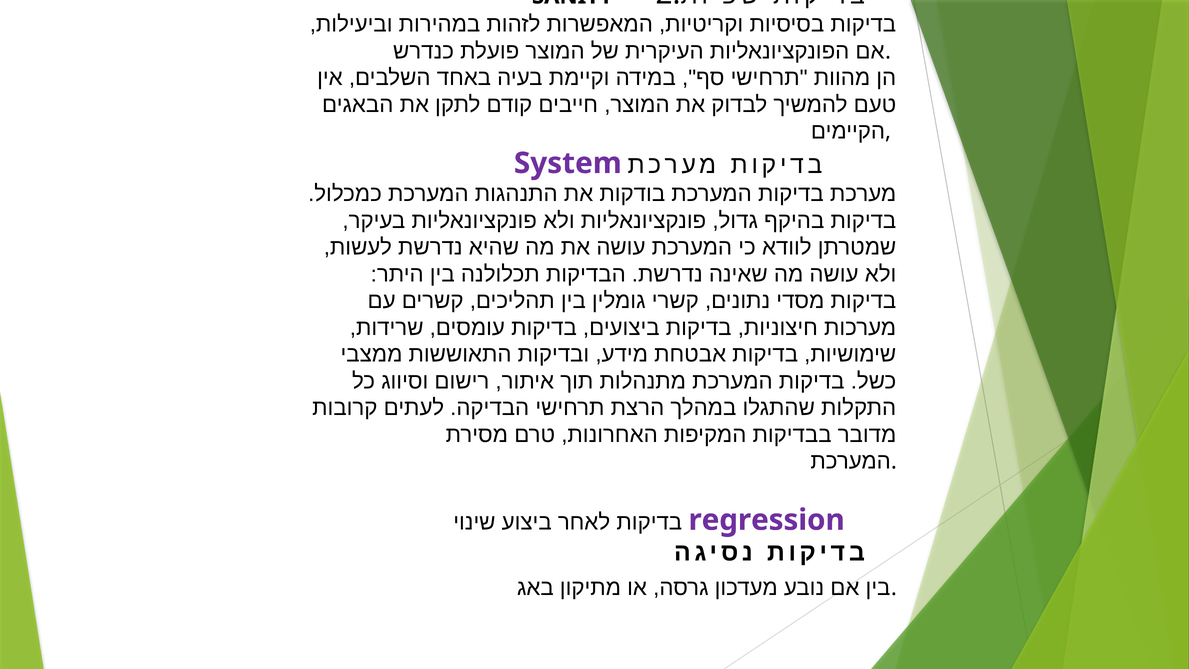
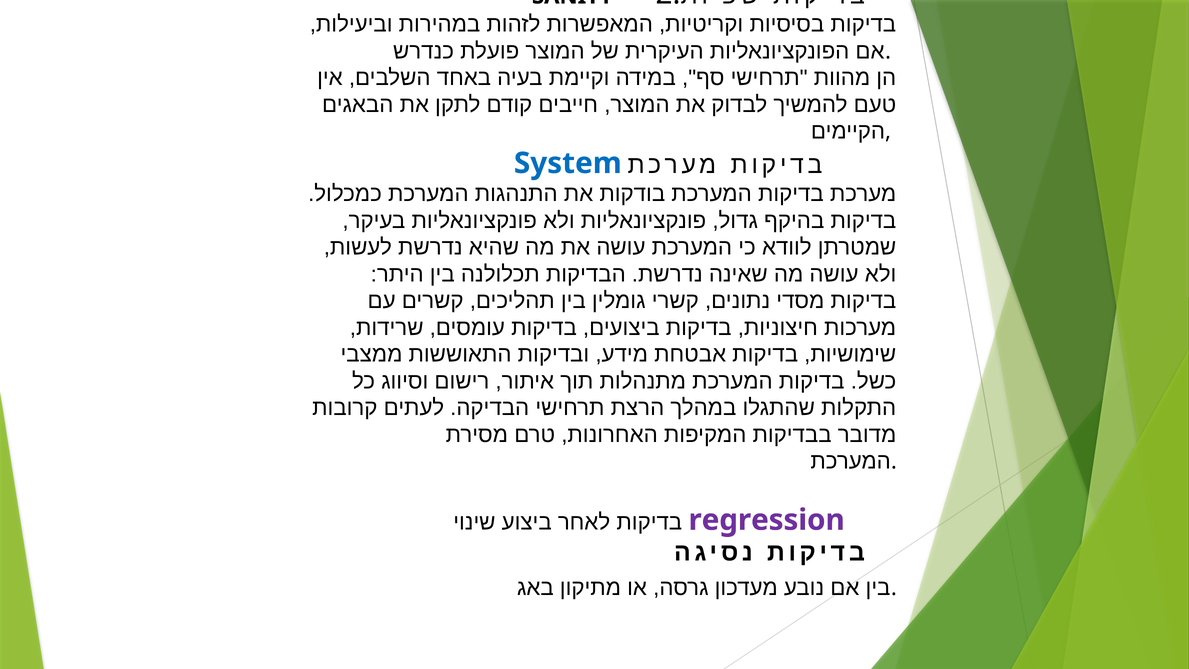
System colour: purple -> blue
